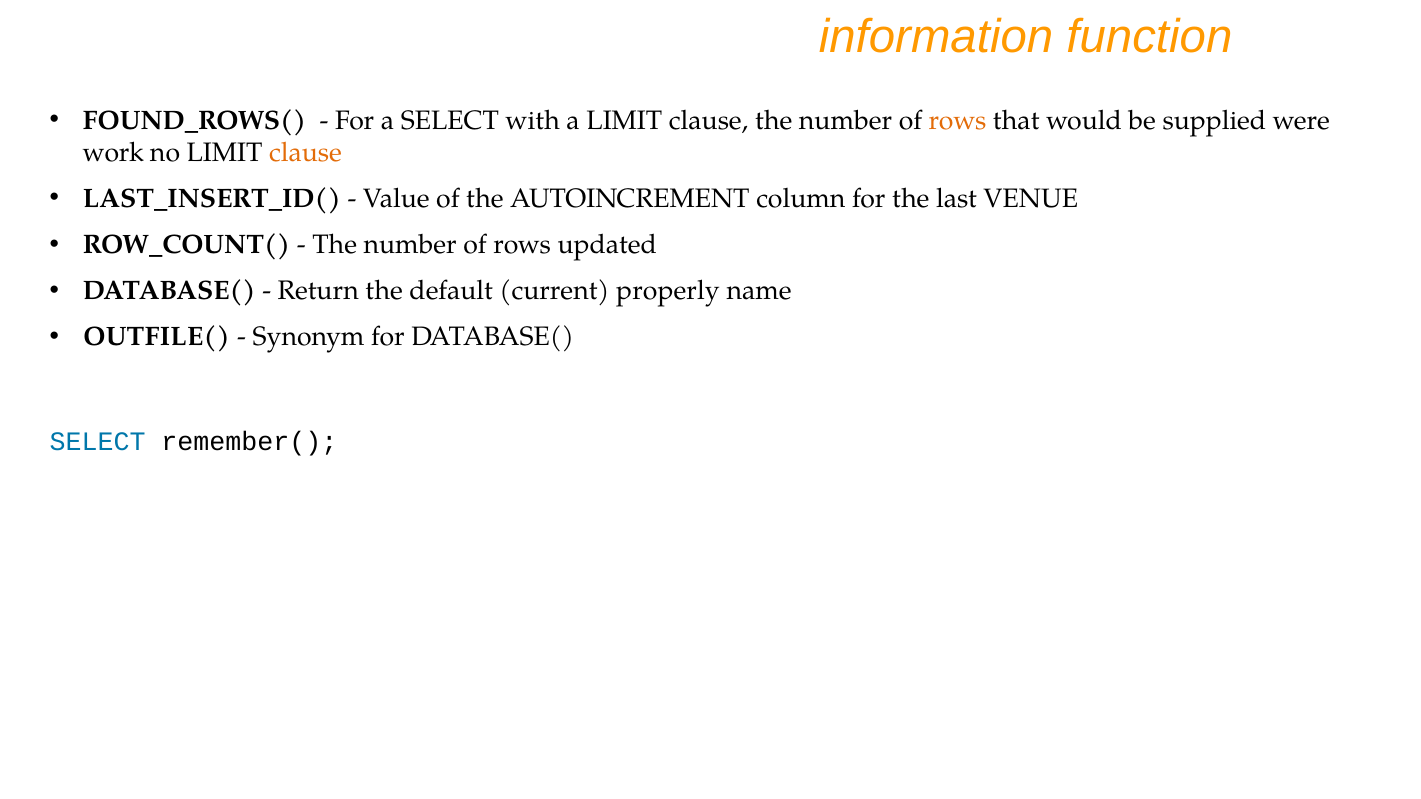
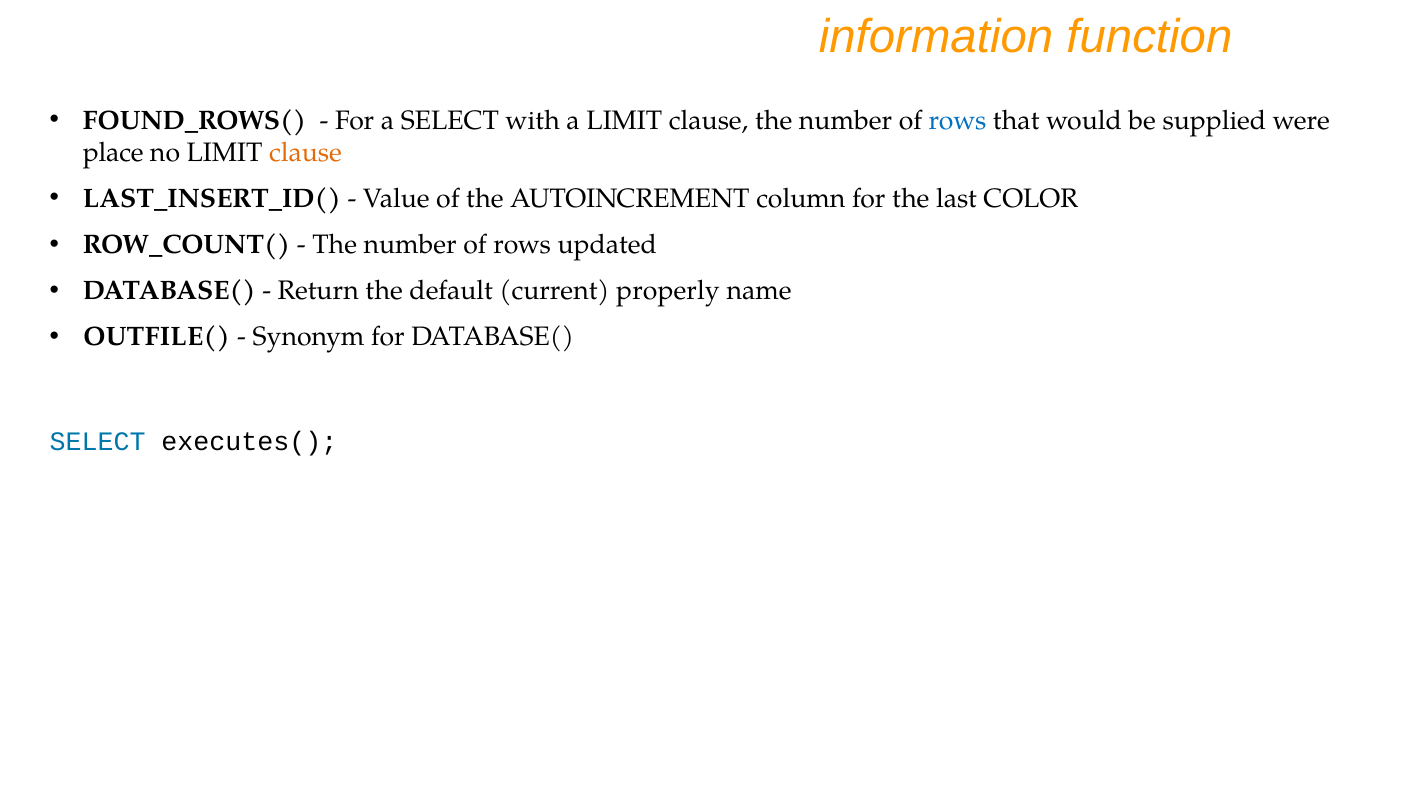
rows at (958, 121) colour: orange -> blue
work: work -> place
VENUE: VENUE -> COLOR
remember(: remember( -> executes(
